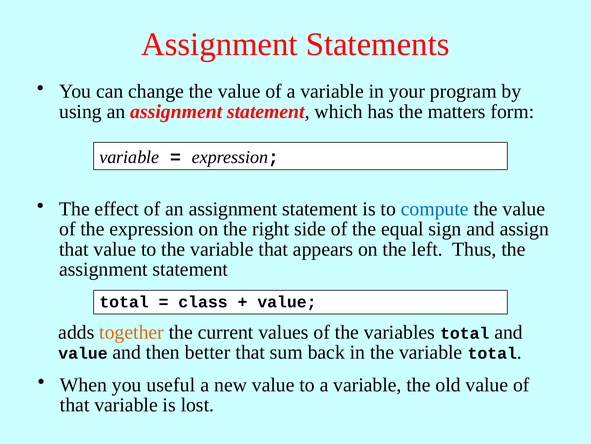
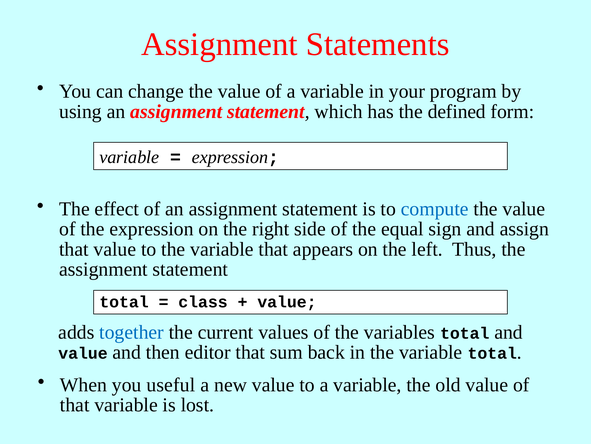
matters: matters -> defined
together colour: orange -> blue
better: better -> editor
